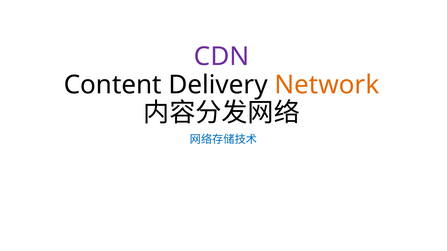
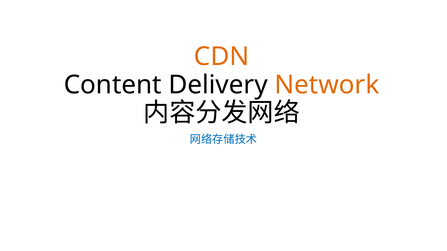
CDN colour: purple -> orange
